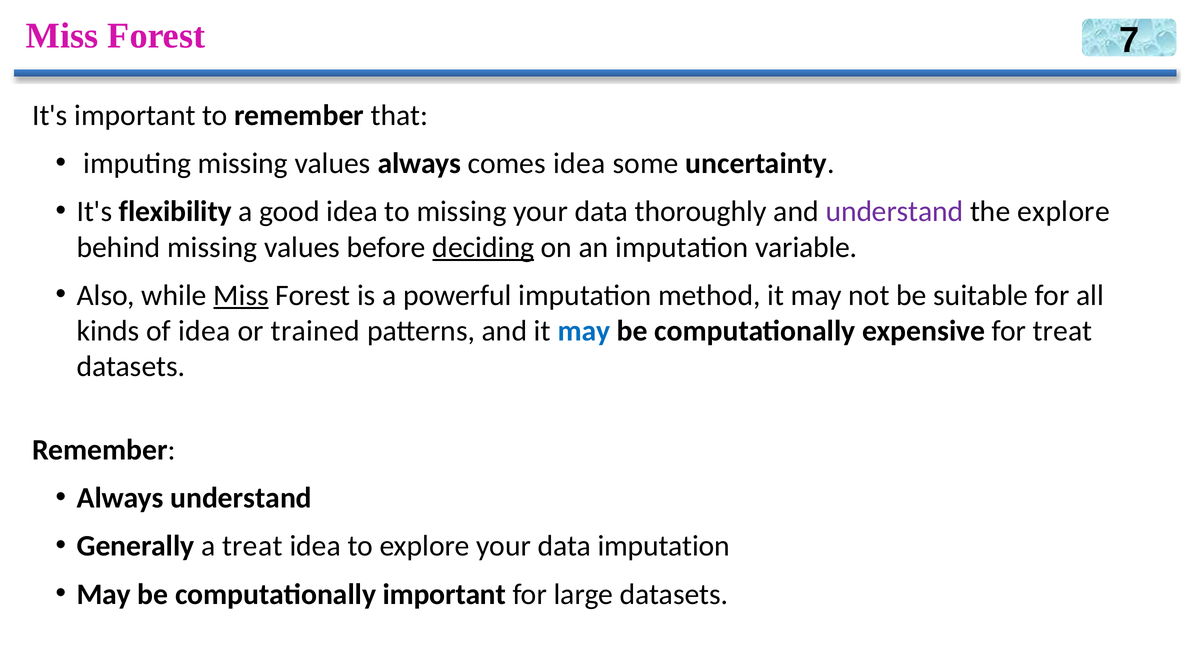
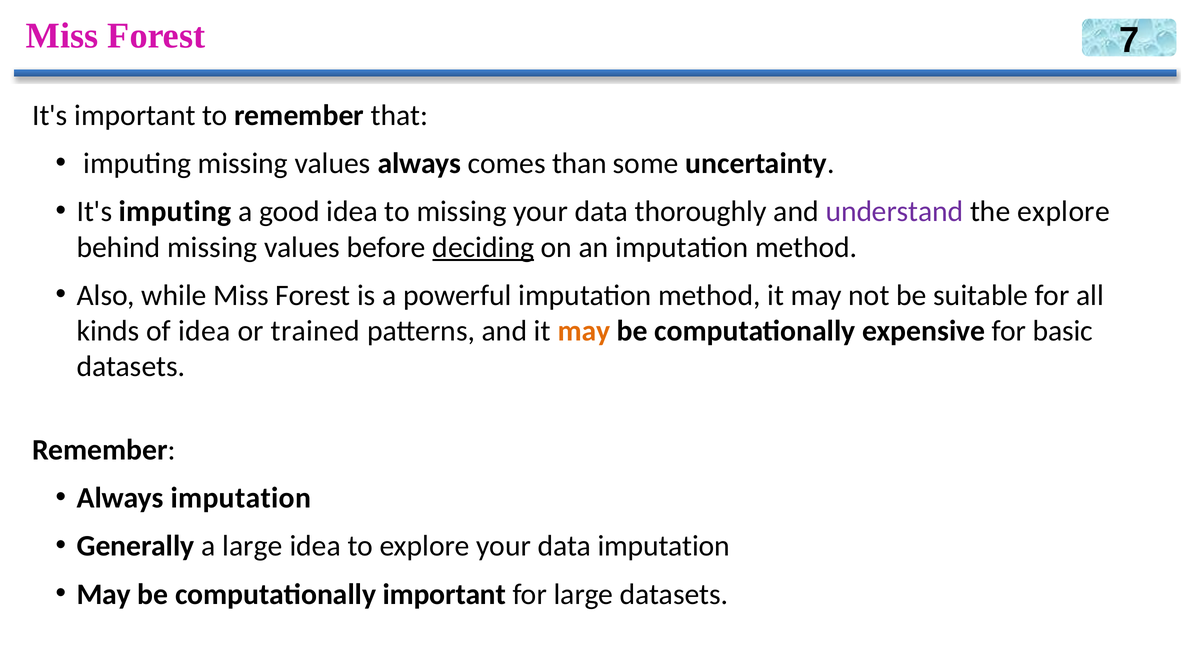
comes idea: idea -> than
It's flexibility: flexibility -> imputing
an imputation variable: variable -> method
Miss at (241, 295) underline: present -> none
may at (584, 331) colour: blue -> orange
for treat: treat -> basic
Always understand: understand -> imputation
a treat: treat -> large
